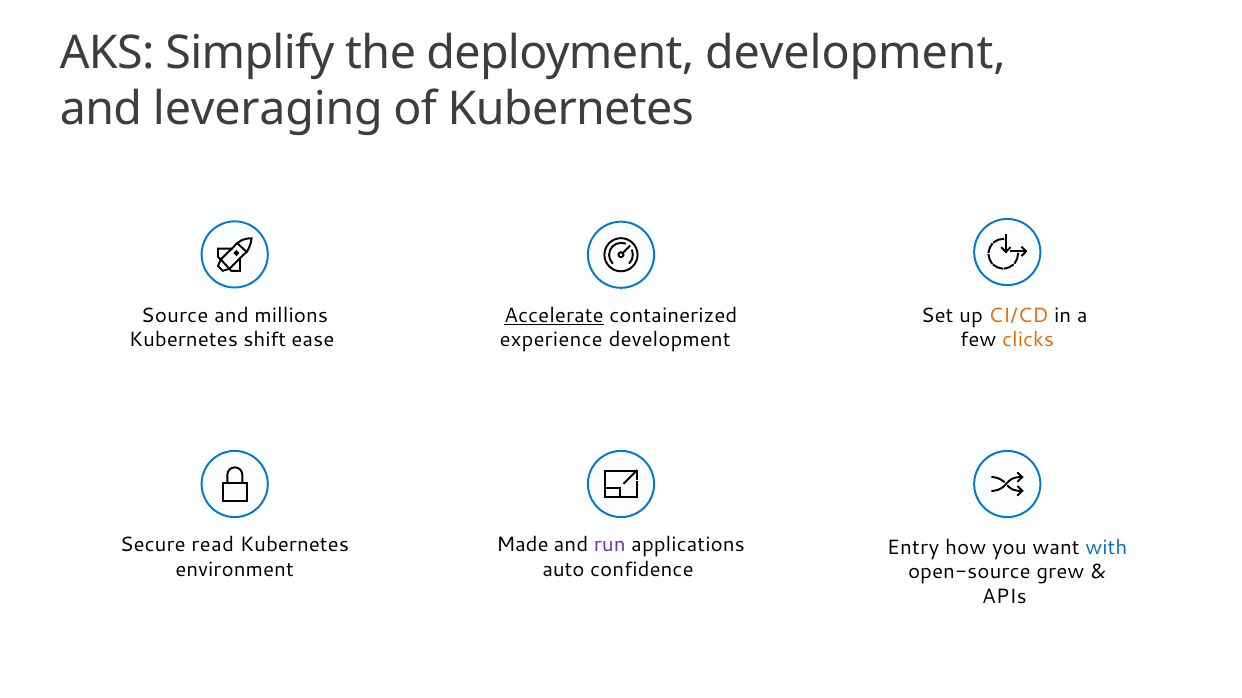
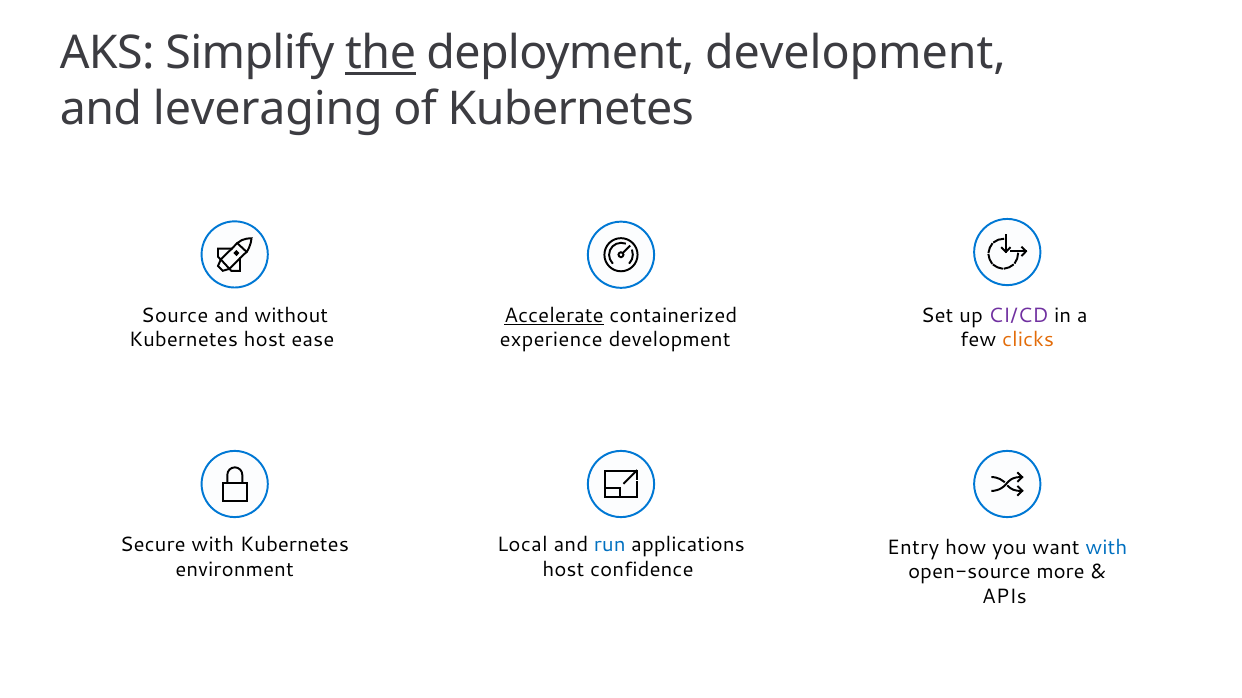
the underline: none -> present
millions: millions -> without
CI/CD colour: orange -> purple
Kubernetes shift: shift -> host
Secure read: read -> with
Made: Made -> Local
run colour: purple -> blue
auto at (563, 570): auto -> host
grew: grew -> more
